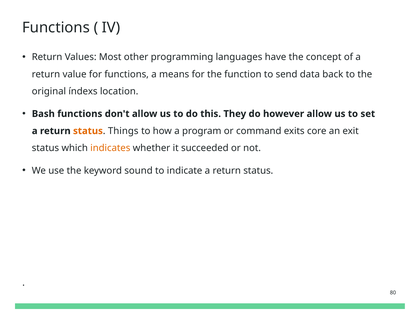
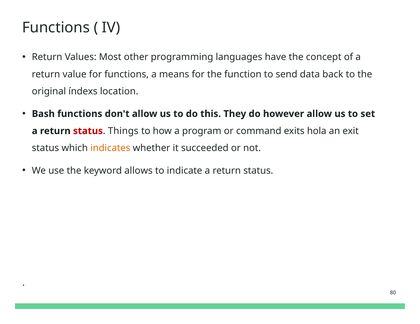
status at (88, 131) colour: orange -> red
core: core -> hola
sound: sound -> allows
